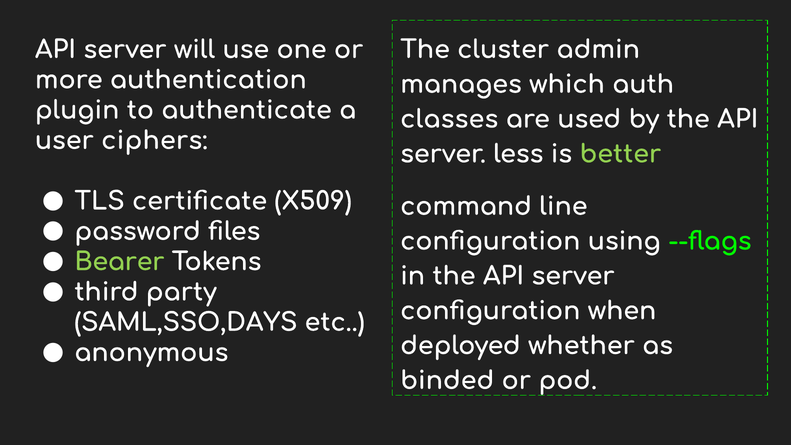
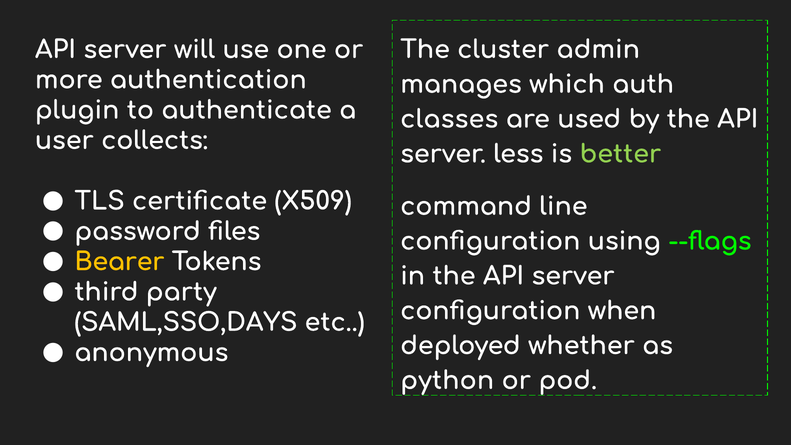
ciphers: ciphers -> collects
Bearer colour: light green -> yellow
binded: binded -> python
